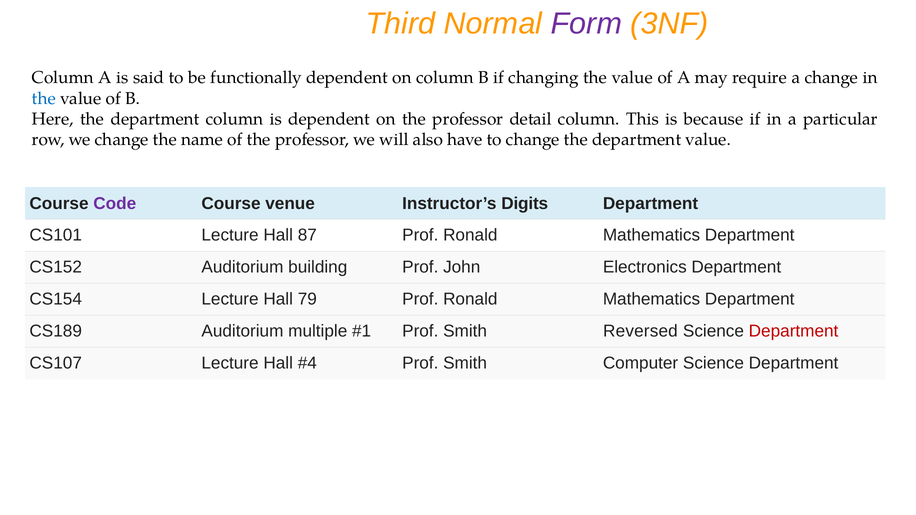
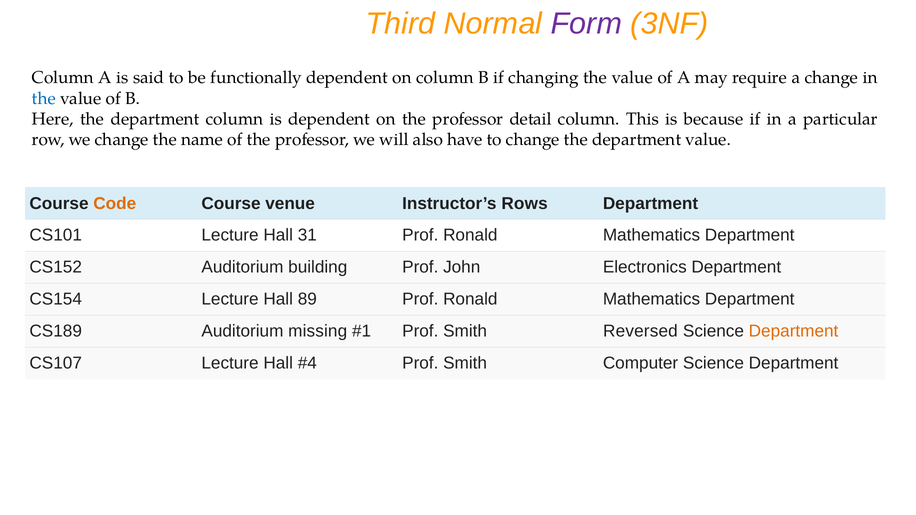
Code colour: purple -> orange
Digits: Digits -> Rows
87: 87 -> 31
79: 79 -> 89
multiple: multiple -> missing
Department at (794, 331) colour: red -> orange
